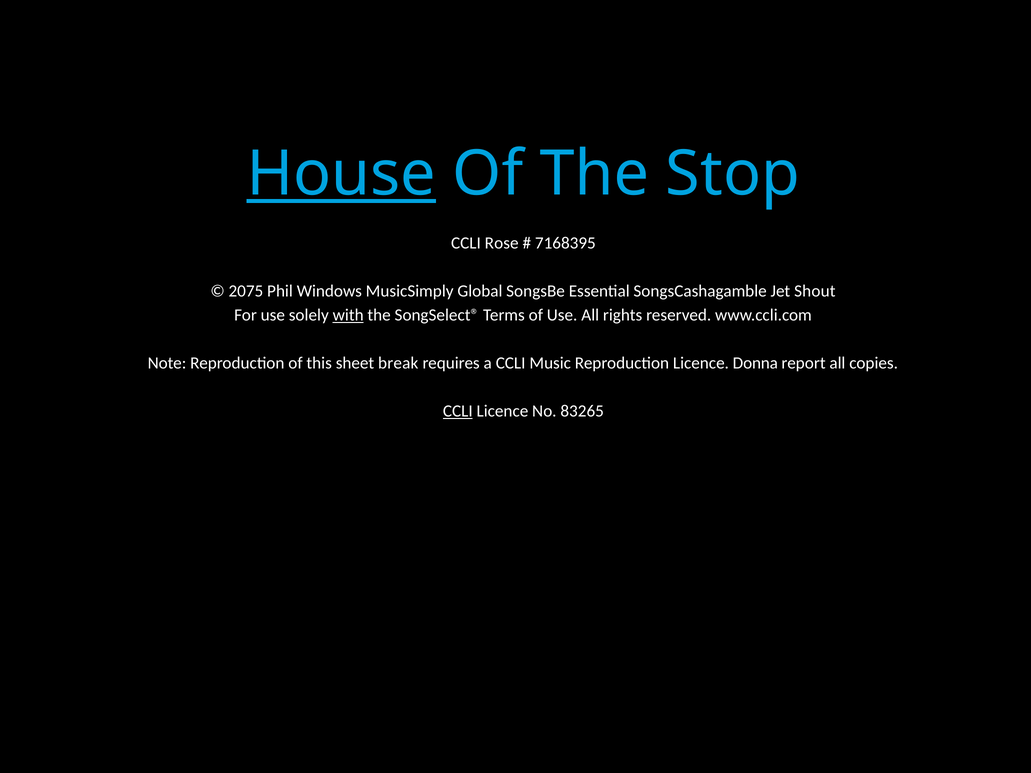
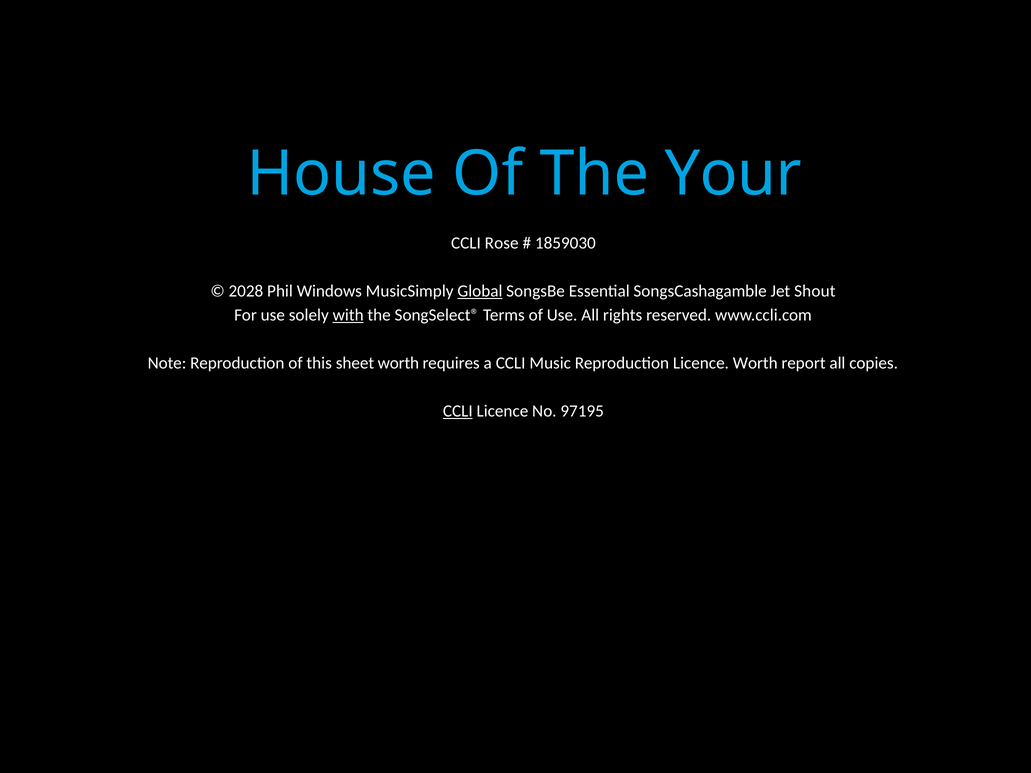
House underline: present -> none
Stop: Stop -> Your
7168395: 7168395 -> 1859030
2075: 2075 -> 2028
Global underline: none -> present
sheet break: break -> worth
Licence Donna: Donna -> Worth
83265: 83265 -> 97195
